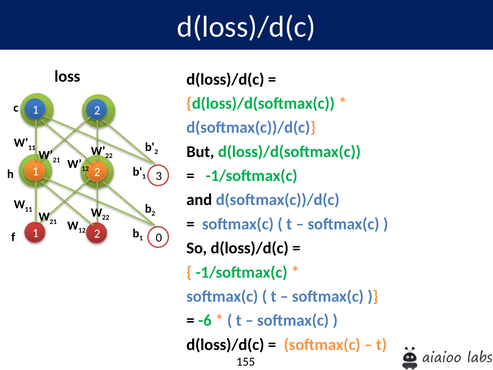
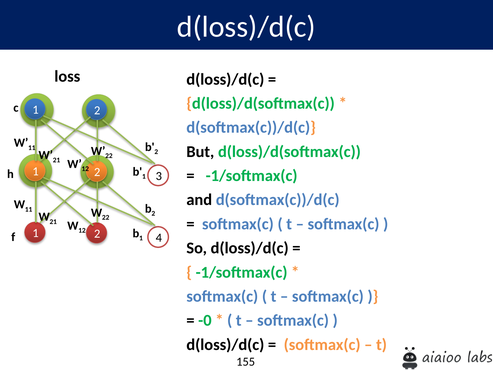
0: 0 -> 4
-6: -6 -> -0
